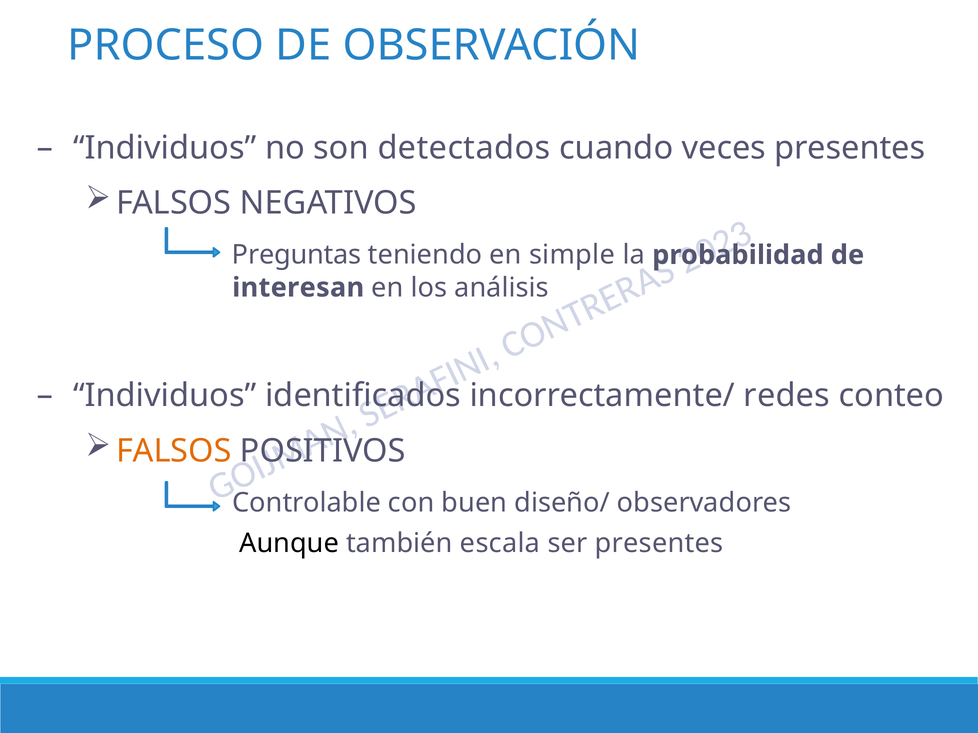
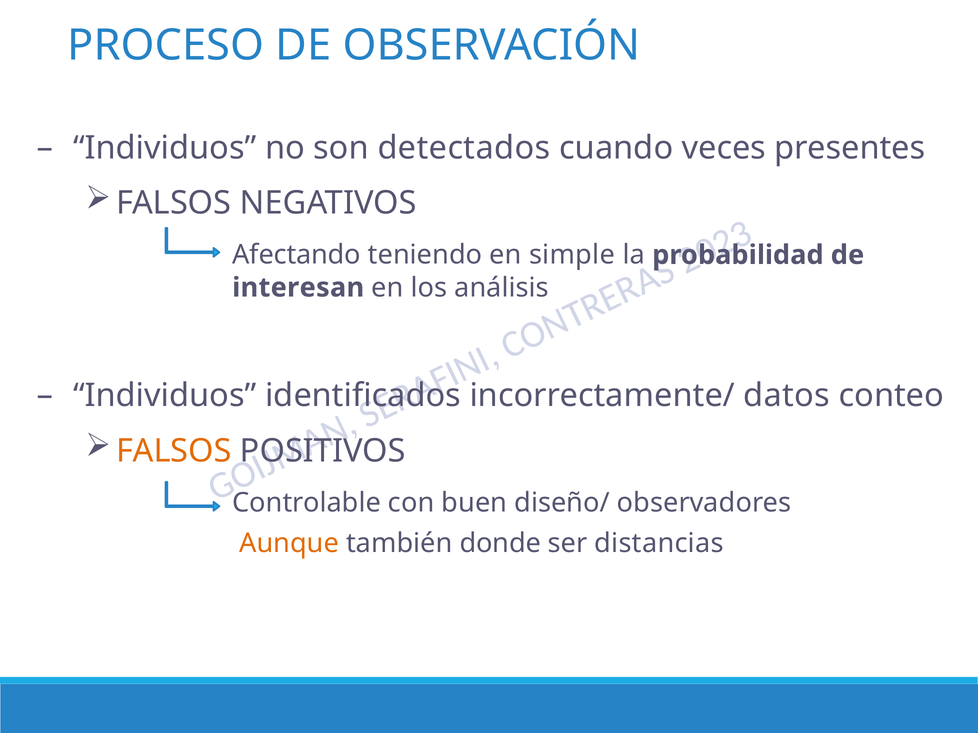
Preguntas: Preguntas -> Afectando
redes: redes -> datos
Aunque colour: black -> orange
escala: escala -> donde
ser presentes: presentes -> distancias
